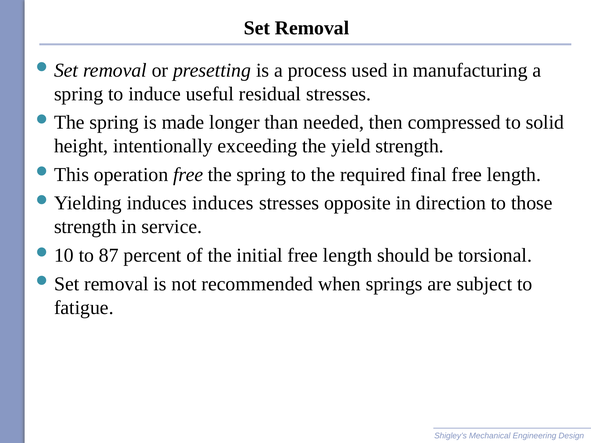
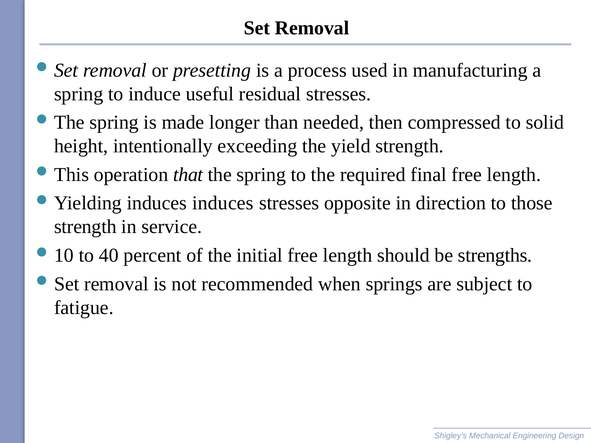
operation free: free -> that
87: 87 -> 40
torsional: torsional -> strengths
